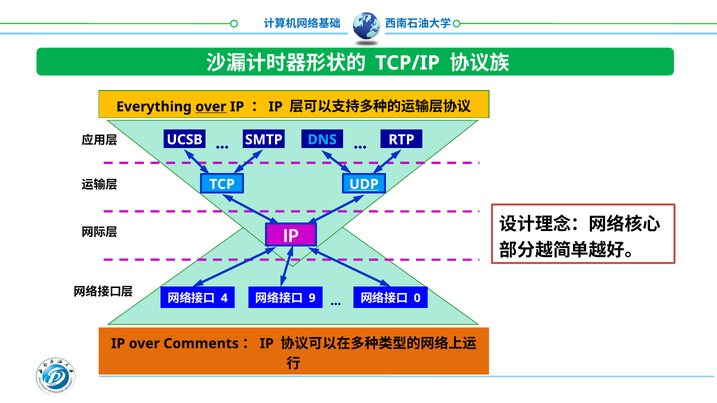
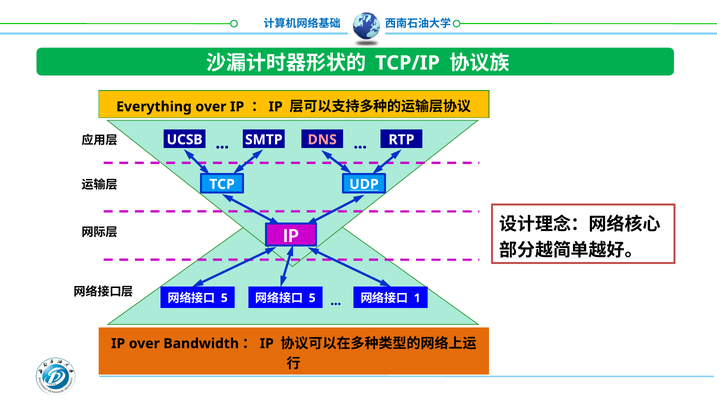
over at (211, 107) underline: present -> none
DNS colour: light blue -> pink
4 at (224, 298): 4 -> 5
9 at (312, 298): 9 -> 5
0: 0 -> 1
Comments: Comments -> Bandwidth
